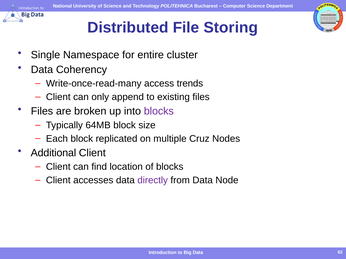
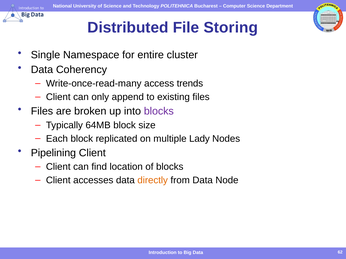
Cruz: Cruz -> Lady
Additional: Additional -> Pipelining
directly colour: purple -> orange
